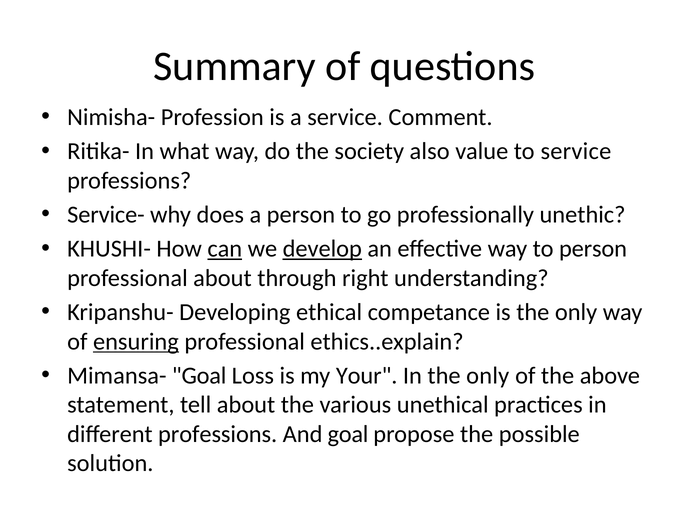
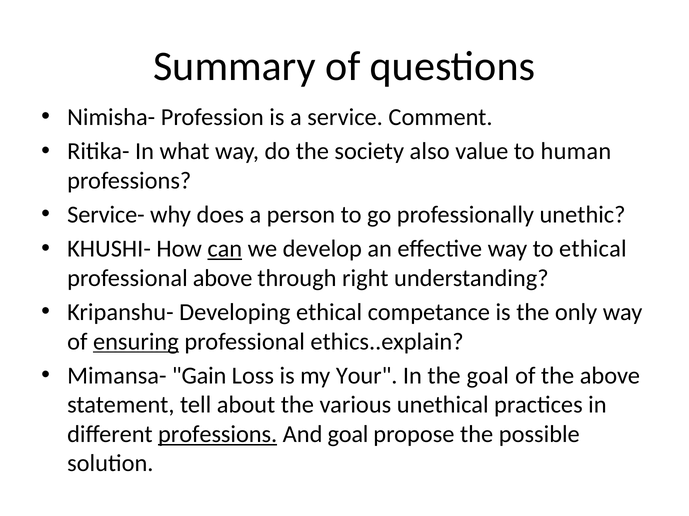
to service: service -> human
develop underline: present -> none
to person: person -> ethical
professional about: about -> above
Mimansa- Goal: Goal -> Gain
In the only: only -> goal
professions at (218, 435) underline: none -> present
